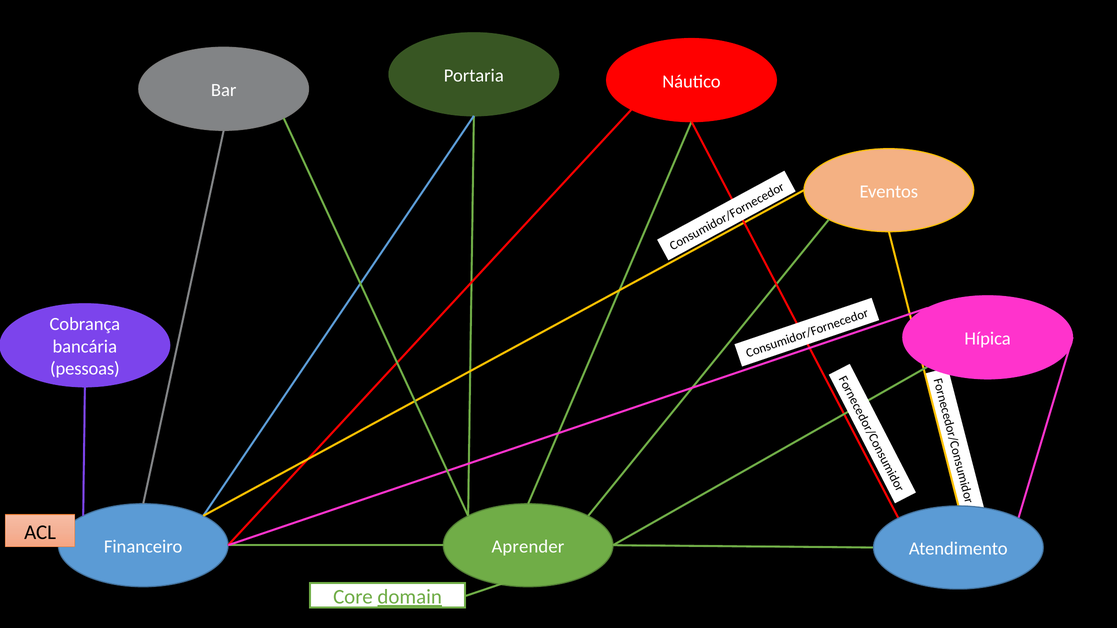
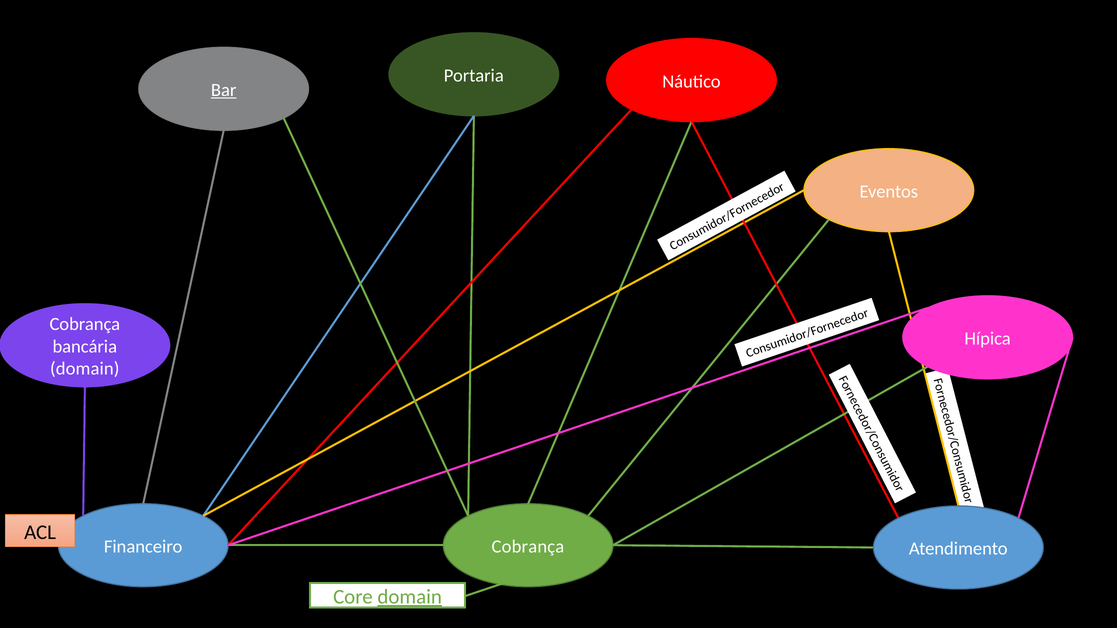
Bar underline: none -> present
pessoas at (85, 369): pessoas -> domain
Aprender at (528, 547): Aprender -> Cobrança
